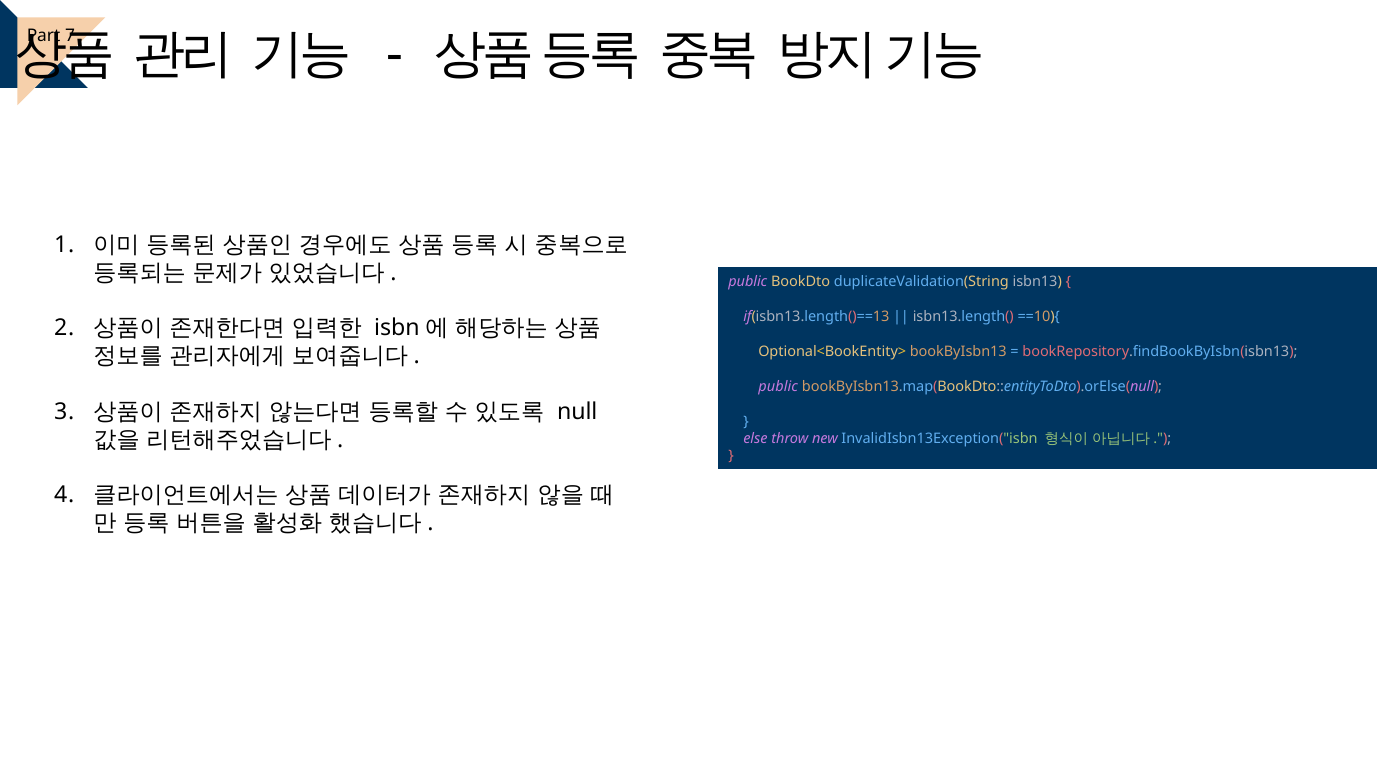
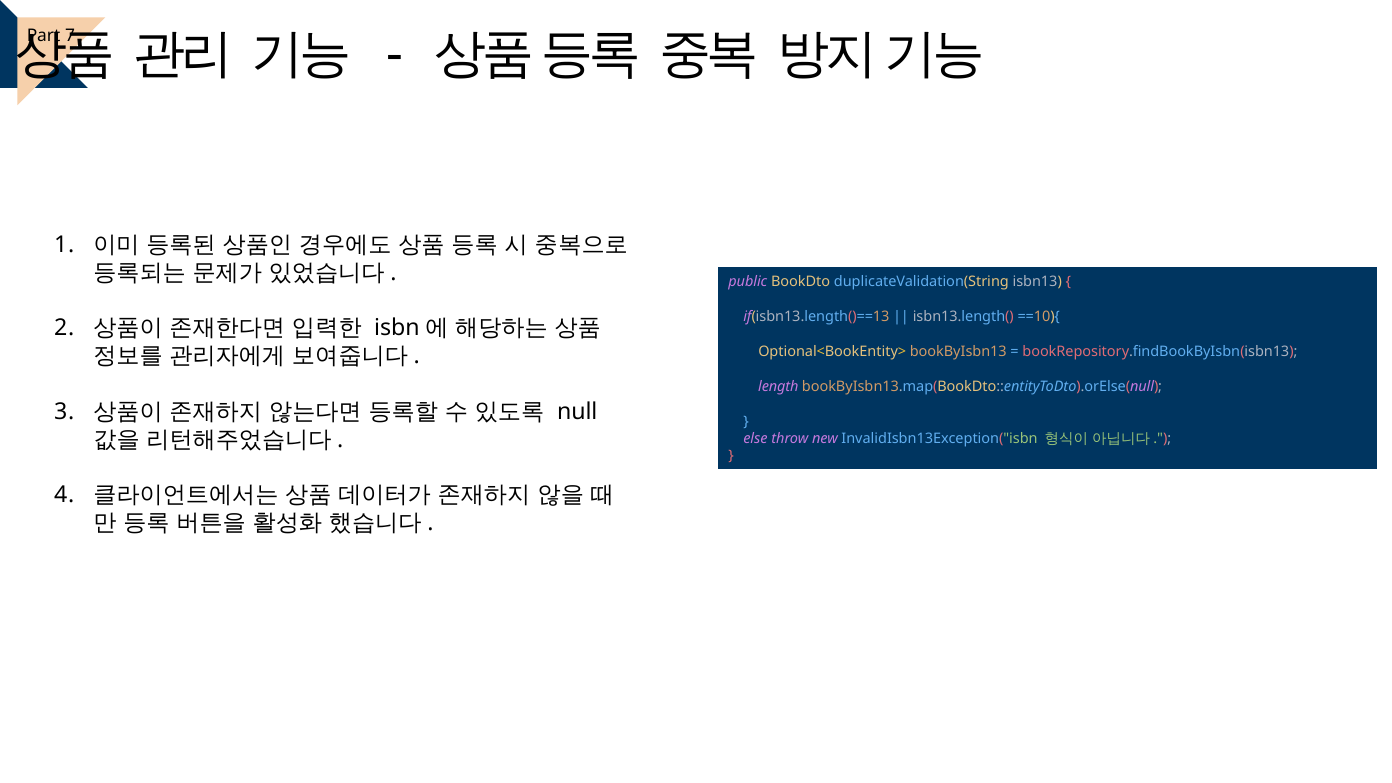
public at (778, 386): public -> length
